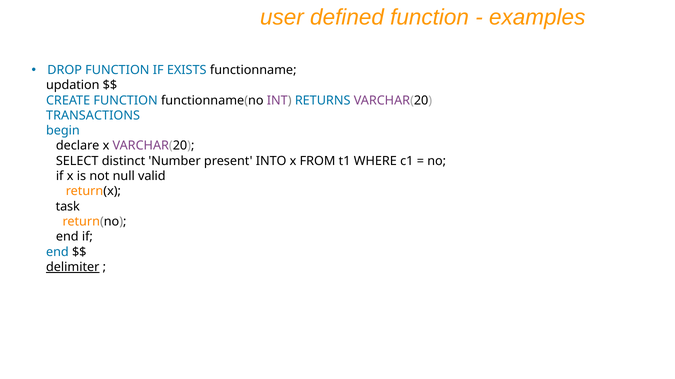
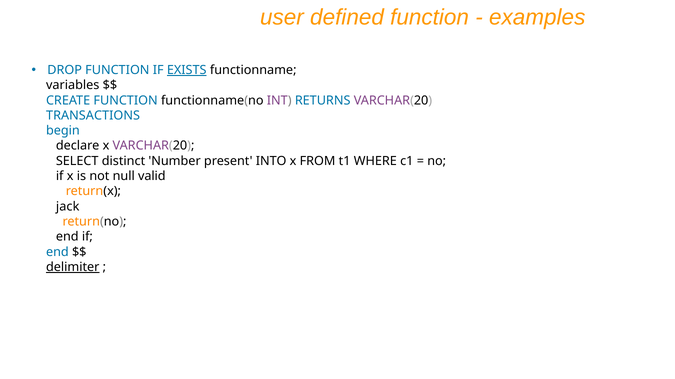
EXISTS underline: none -> present
updation: updation -> variables
task: task -> jack
